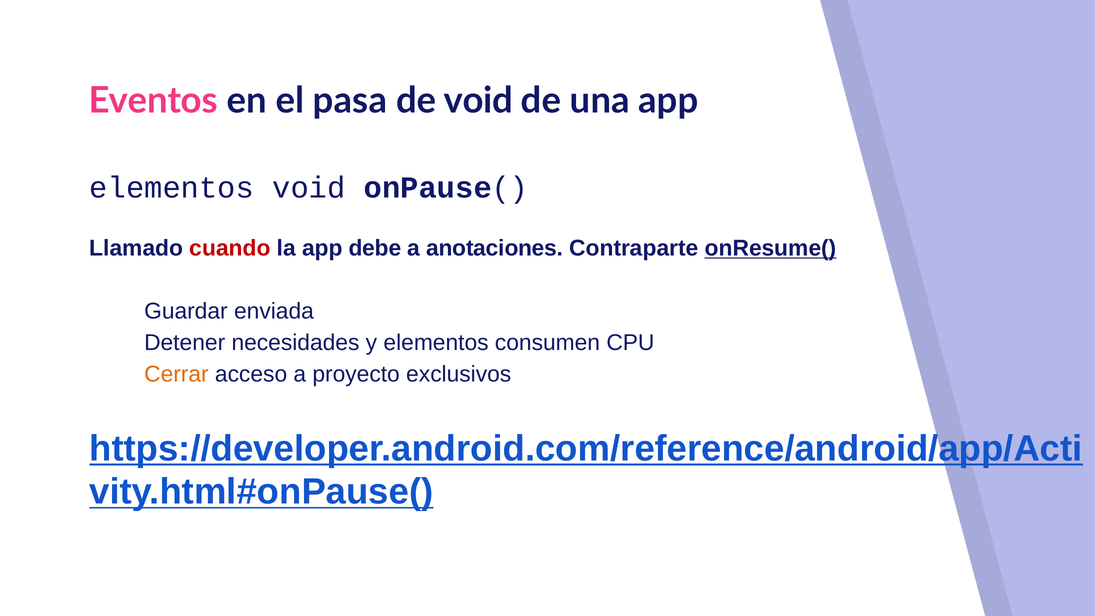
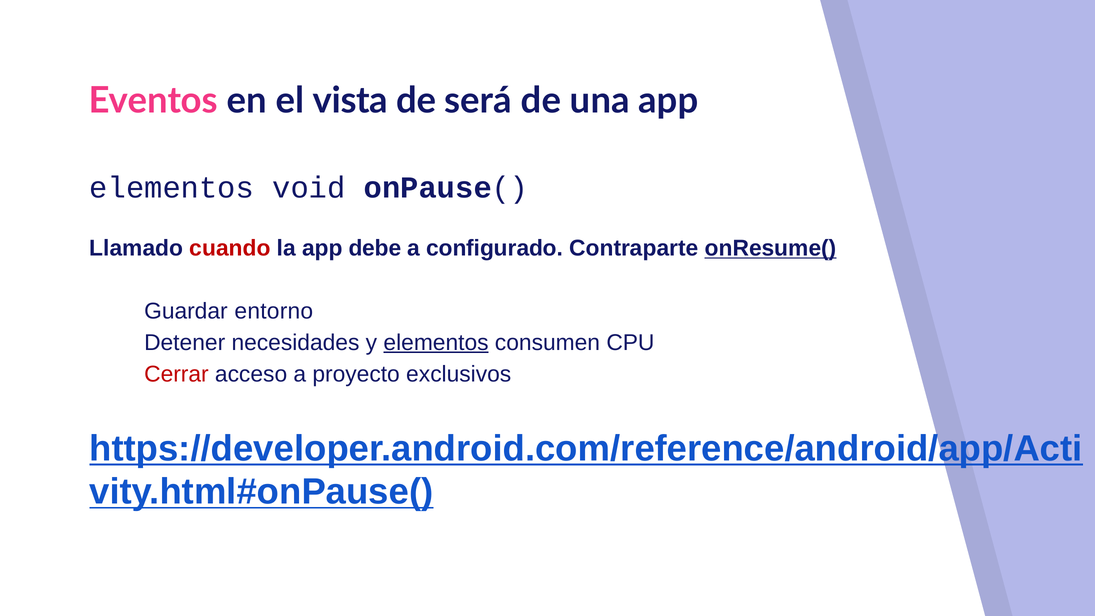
pasa: pasa -> vista
de void: void -> será
anotaciones: anotaciones -> configurado
enviada: enviada -> entorno
elementos at (436, 343) underline: none -> present
Cerrar colour: orange -> red
